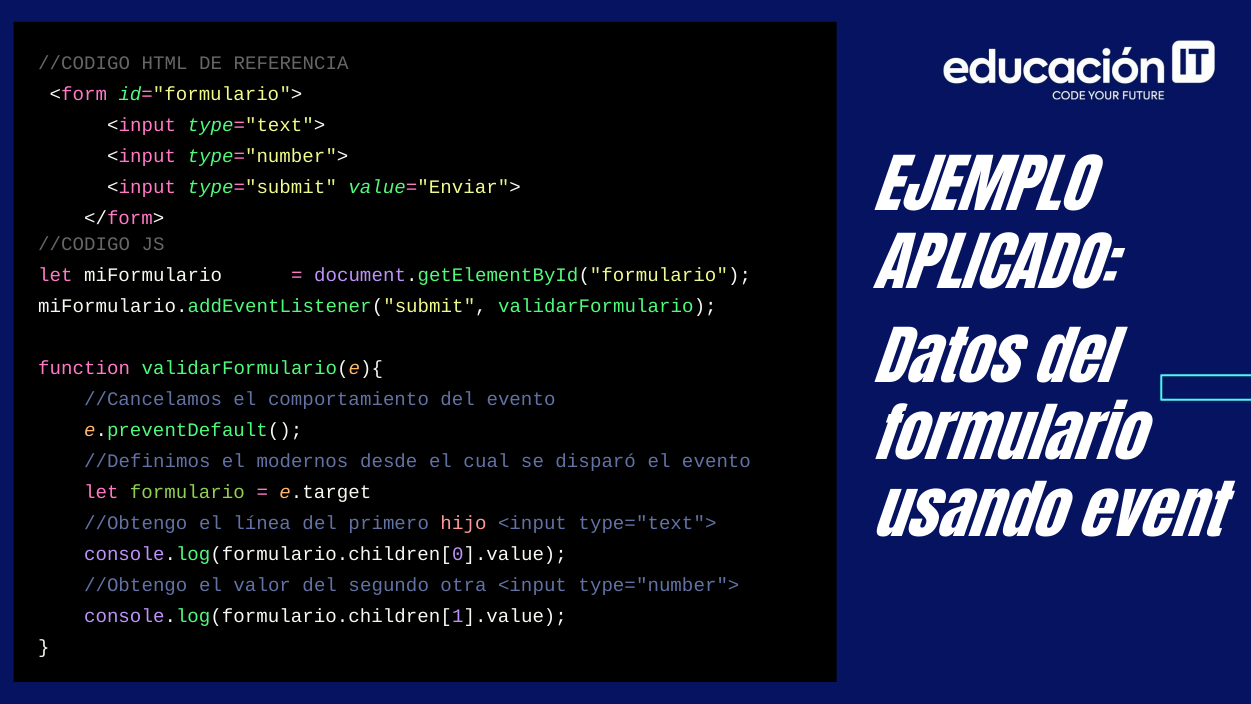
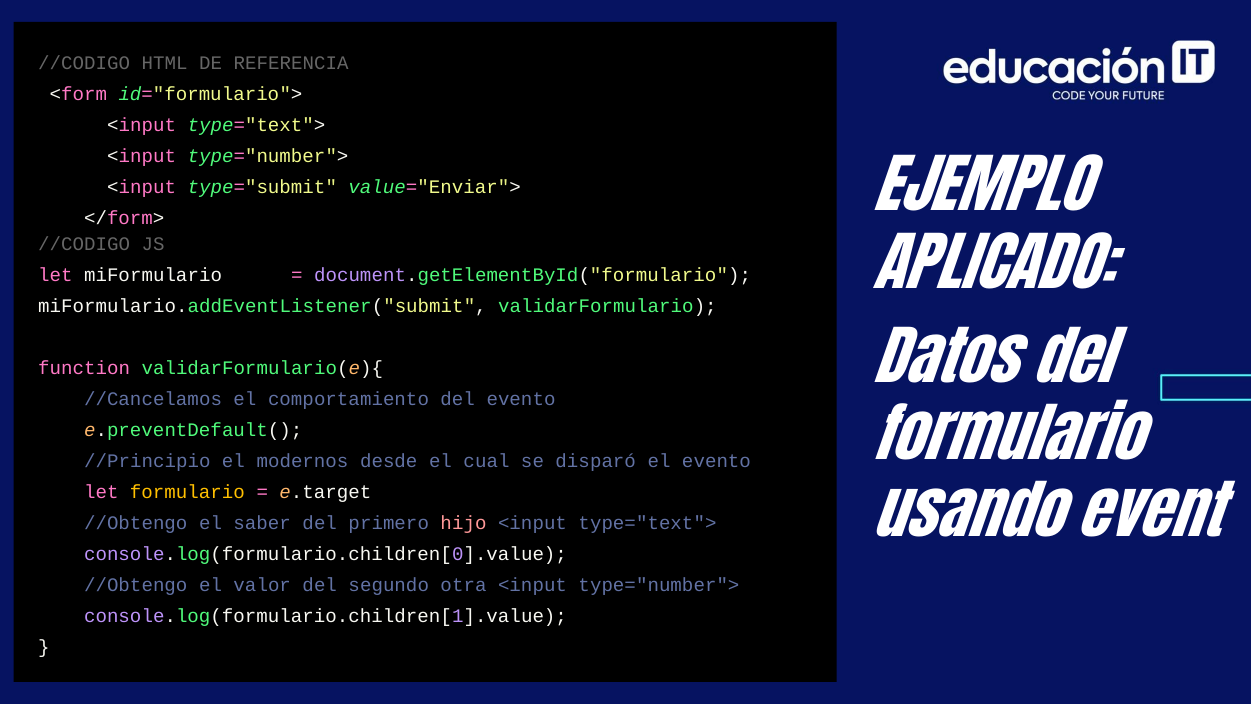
//Definimos: //Definimos -> //Principio
formulario at (187, 492) colour: light green -> yellow
línea: línea -> saber
